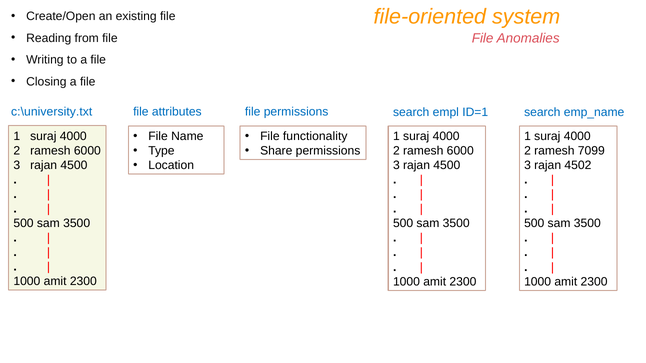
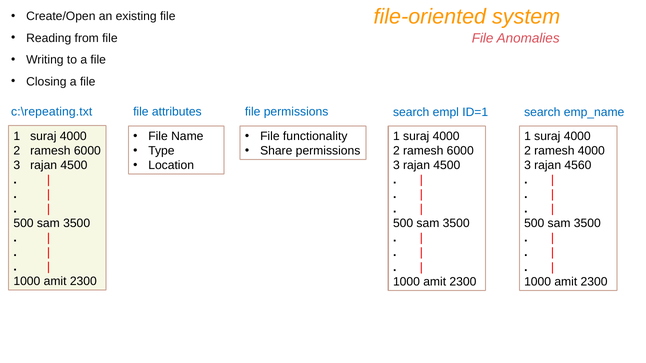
c:\university.txt: c:\university.txt -> c:\repeating.txt
ramesh 7099: 7099 -> 4000
4502: 4502 -> 4560
